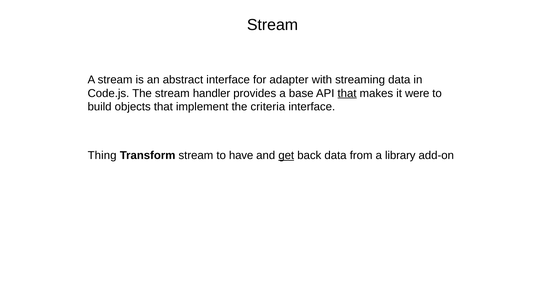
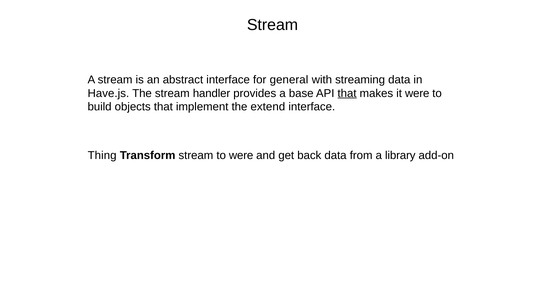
adapter: adapter -> general
Code.js: Code.js -> Have.js
criteria: criteria -> extend
to have: have -> were
get underline: present -> none
